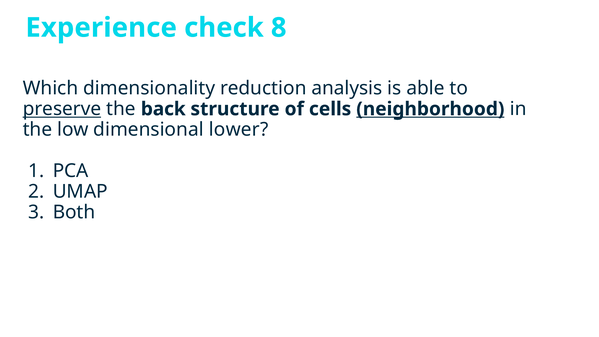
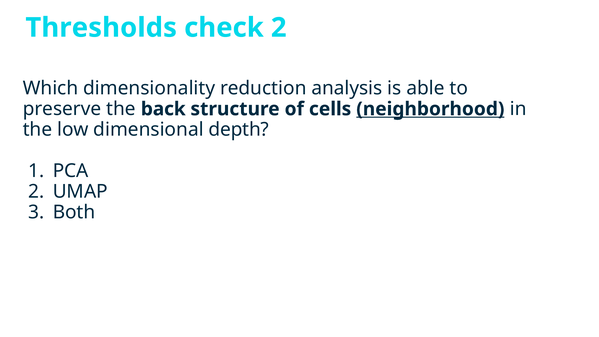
Experience: Experience -> Thresholds
check 8: 8 -> 2
preserve underline: present -> none
lower: lower -> depth
